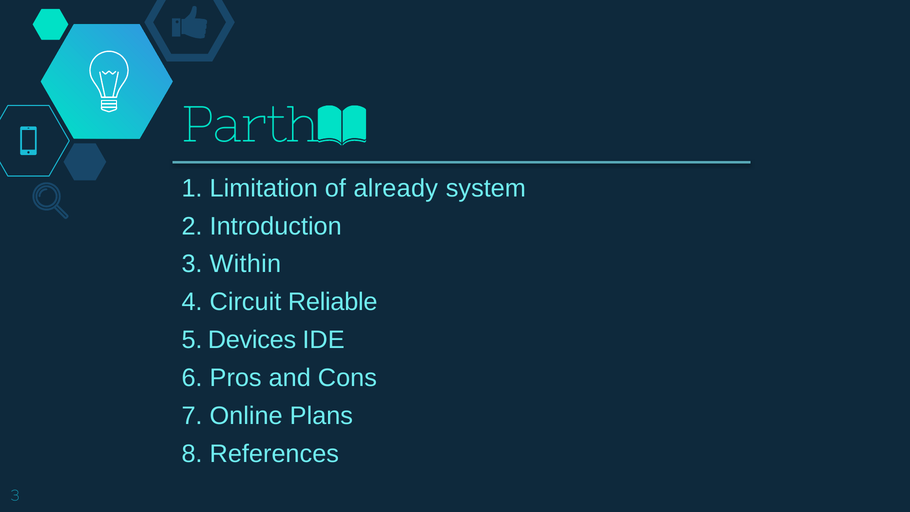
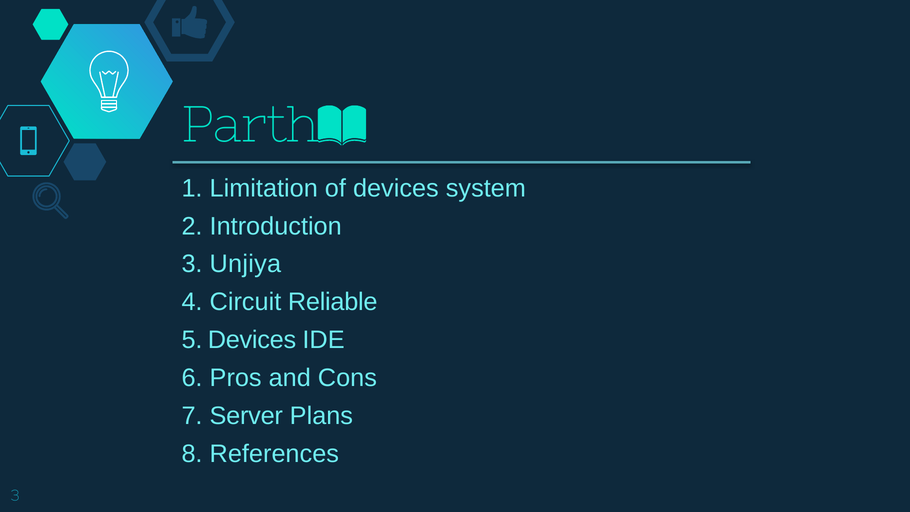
of already: already -> devices
Within: Within -> Unjiya
Online: Online -> Server
